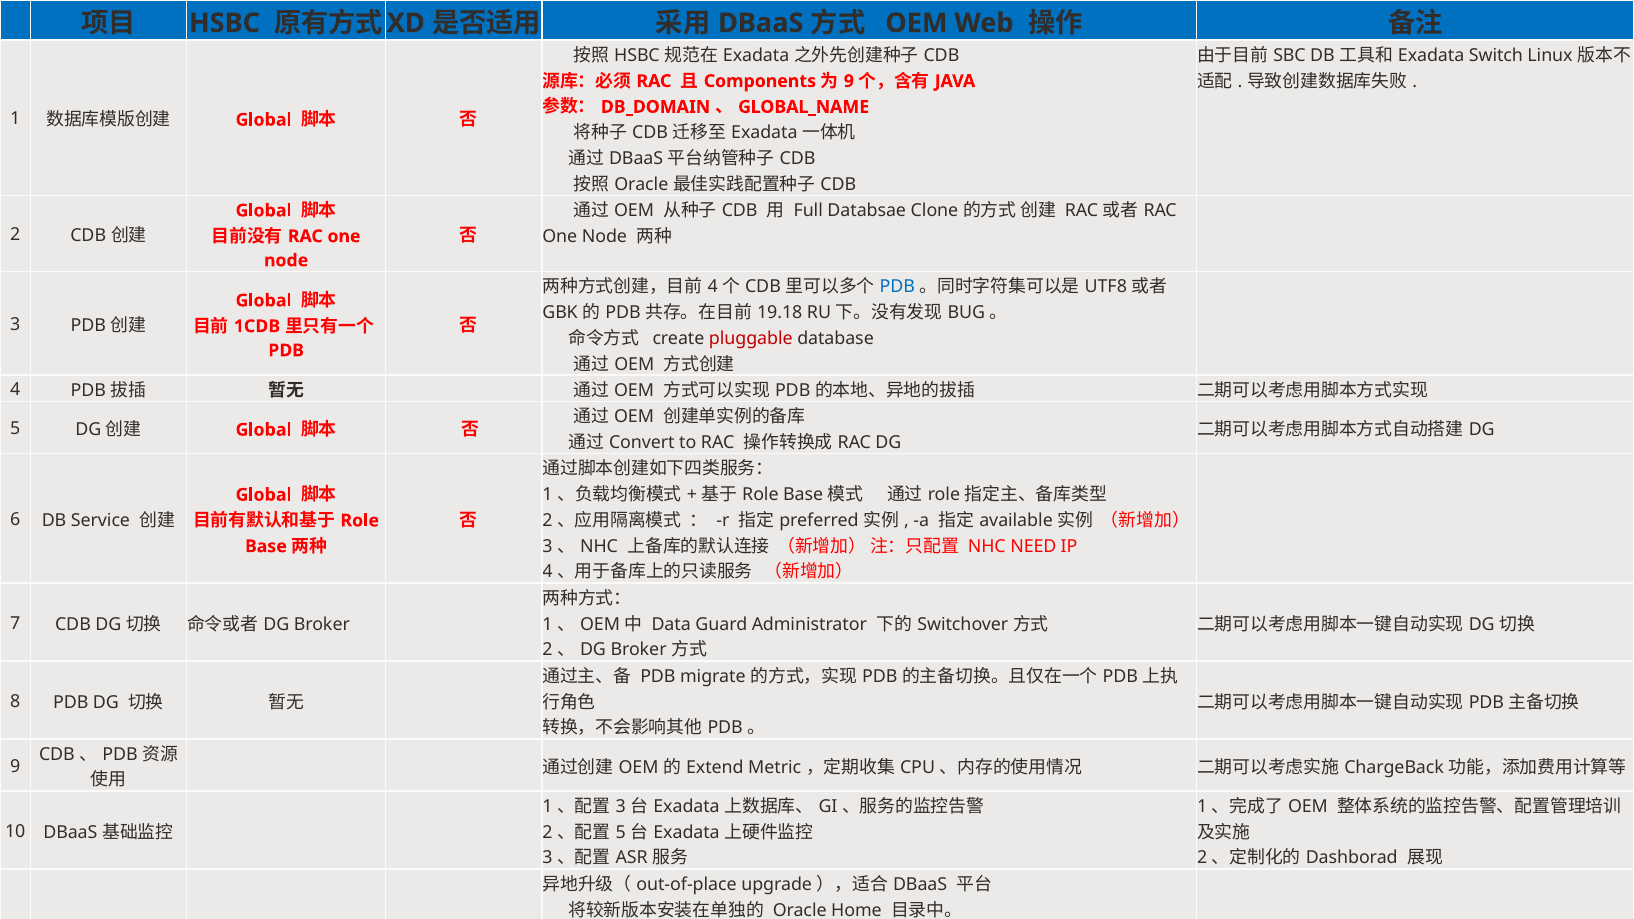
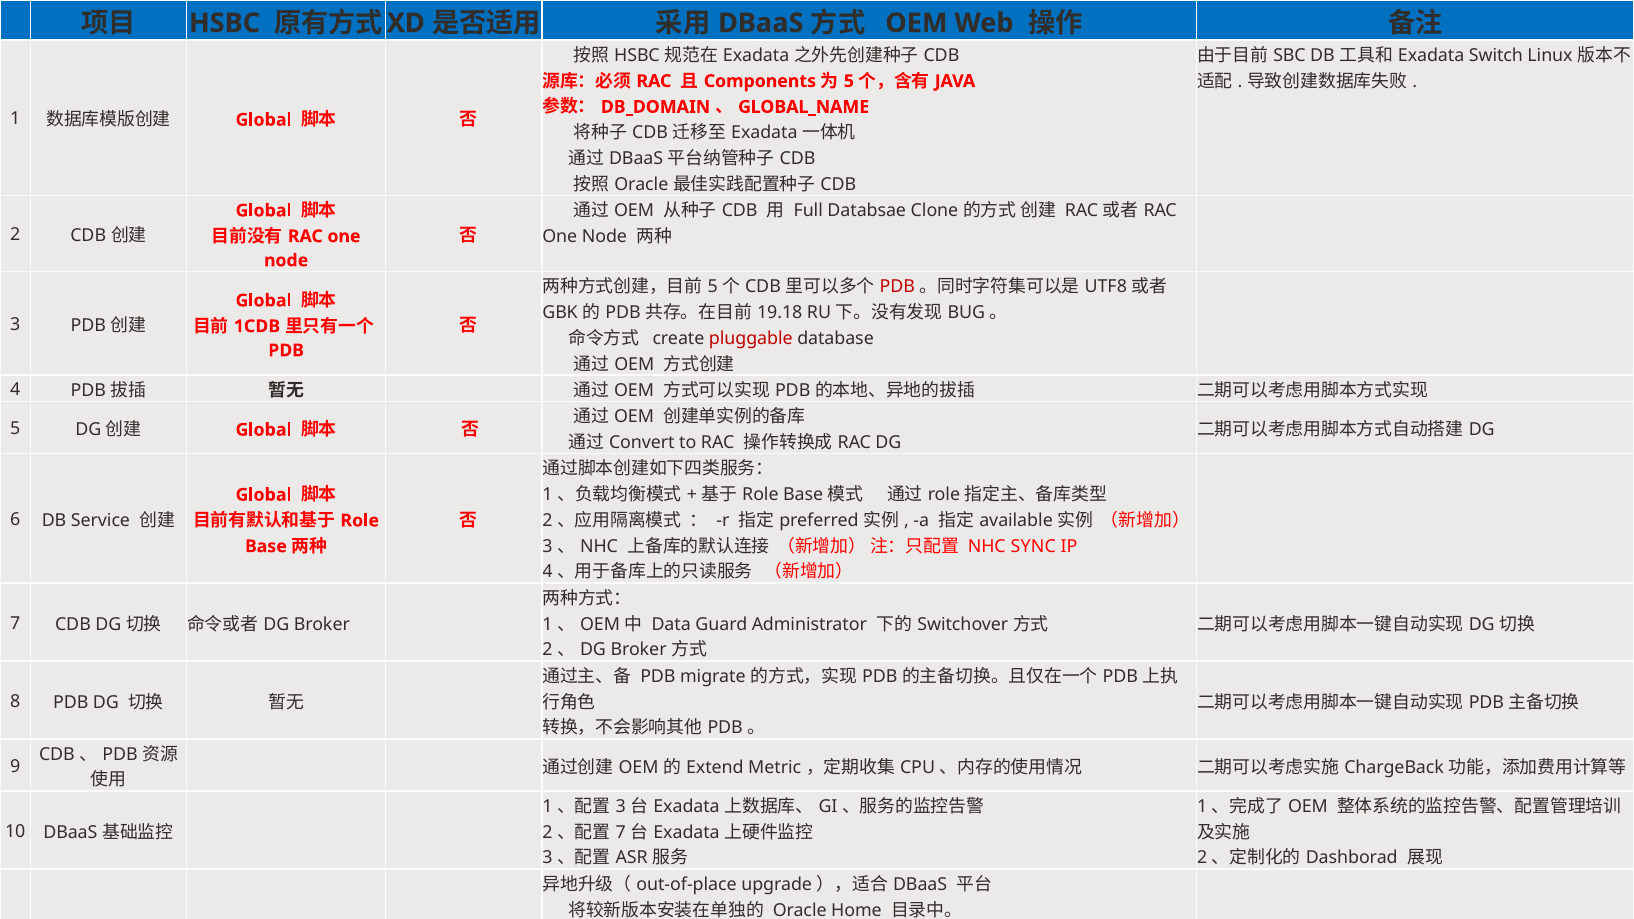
9 at (849, 81): 9 -> 5
4 at (713, 287): 4 -> 5
PDB at (897, 287) colour: blue -> red
NEED: NEED -> SYNC
5 at (621, 832): 5 -> 7
